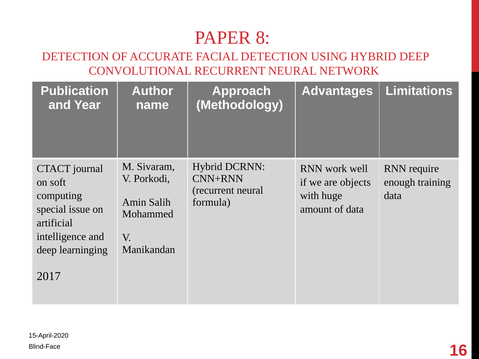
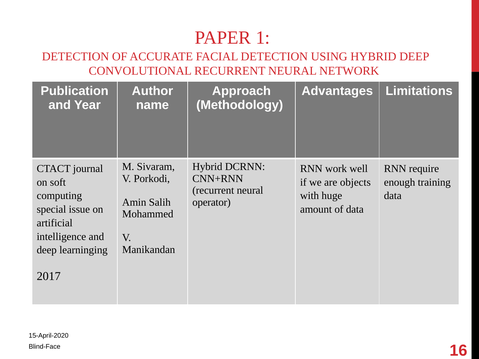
8: 8 -> 1
formula: formula -> operator
